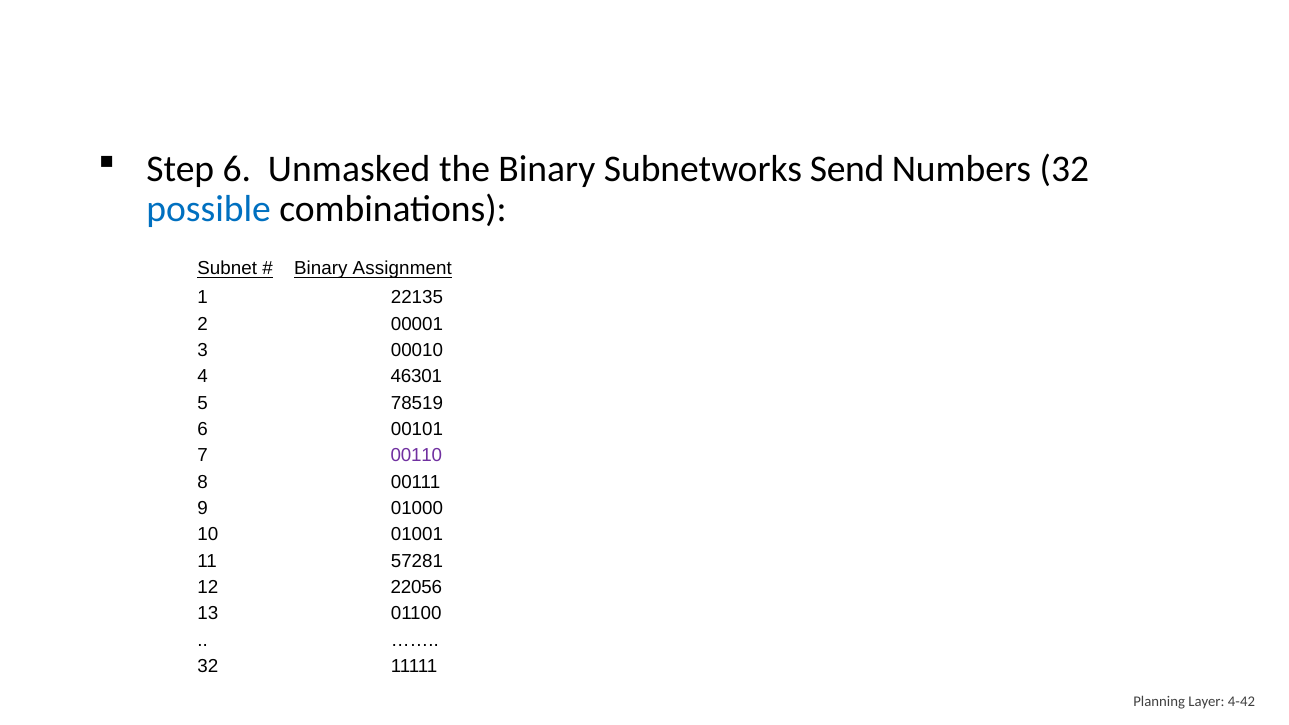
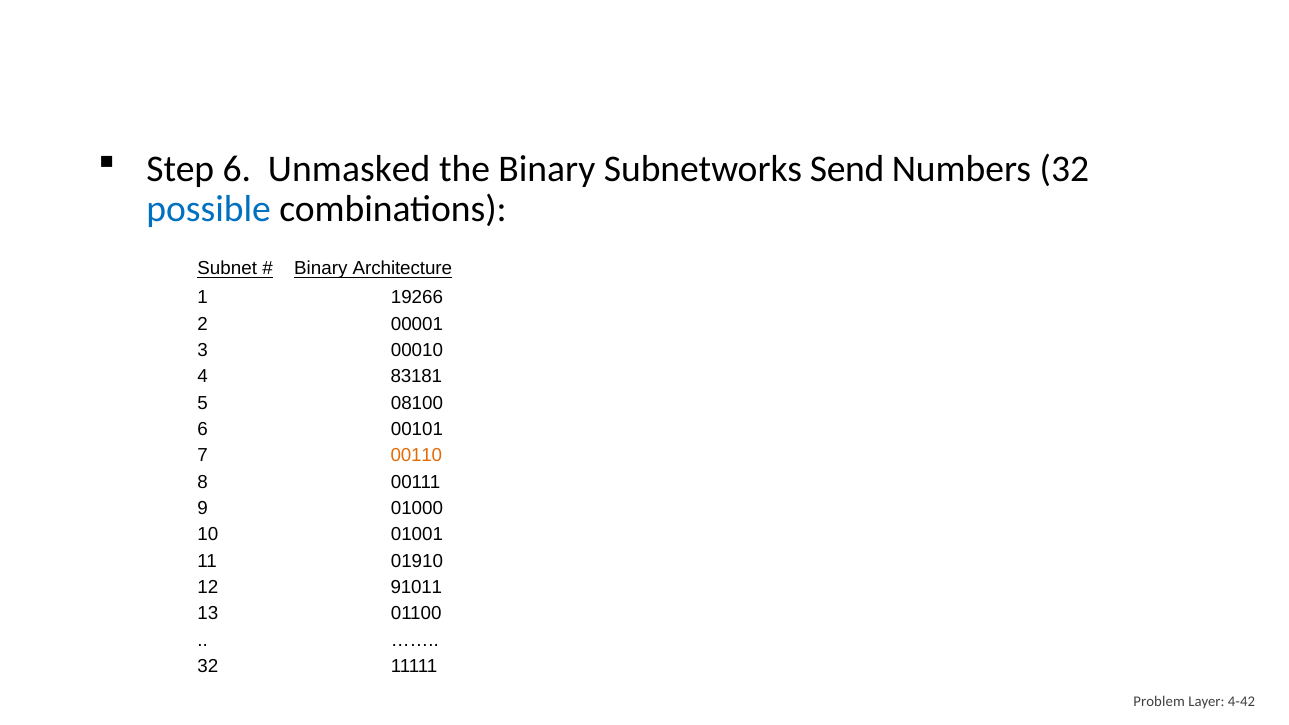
Assignment: Assignment -> Architecture
22135: 22135 -> 19266
46301: 46301 -> 83181
78519: 78519 -> 08100
00110 colour: purple -> orange
57281: 57281 -> 01910
22056: 22056 -> 91011
Planning: Planning -> Problem
